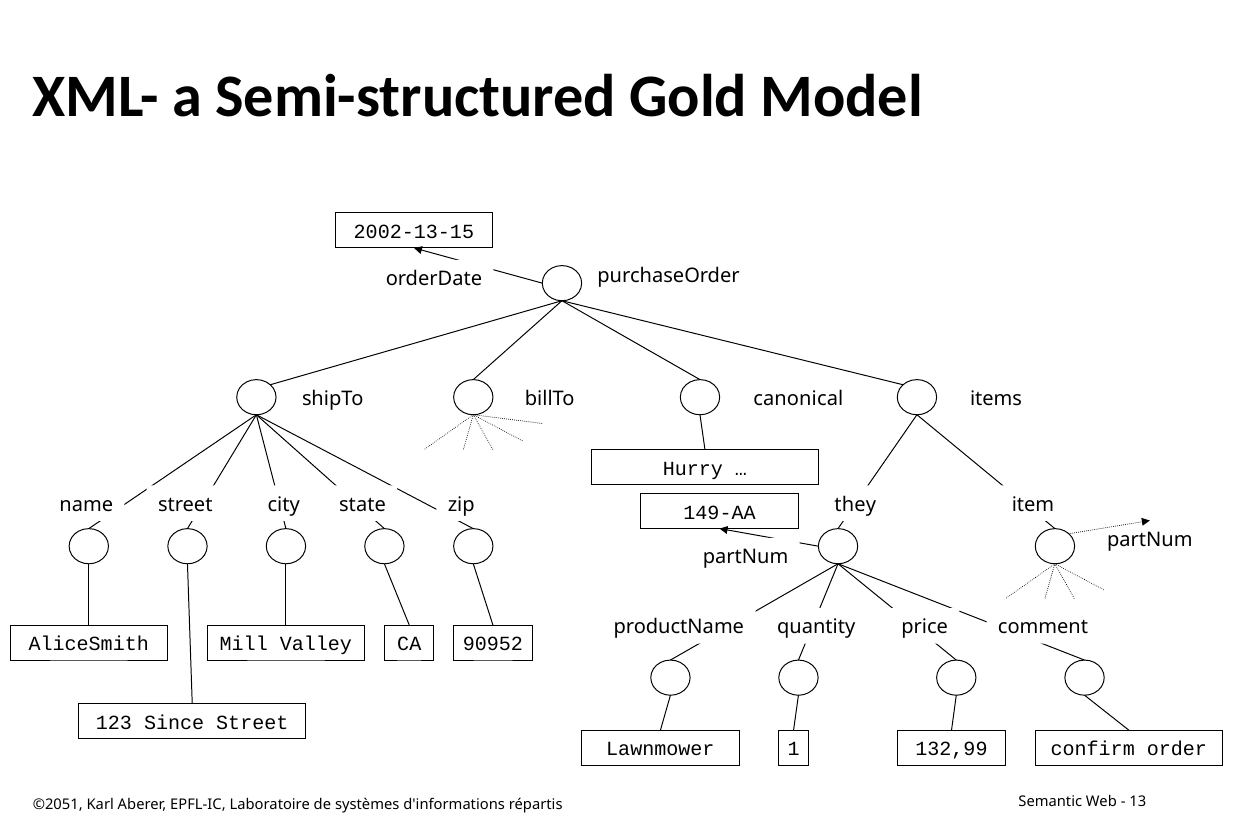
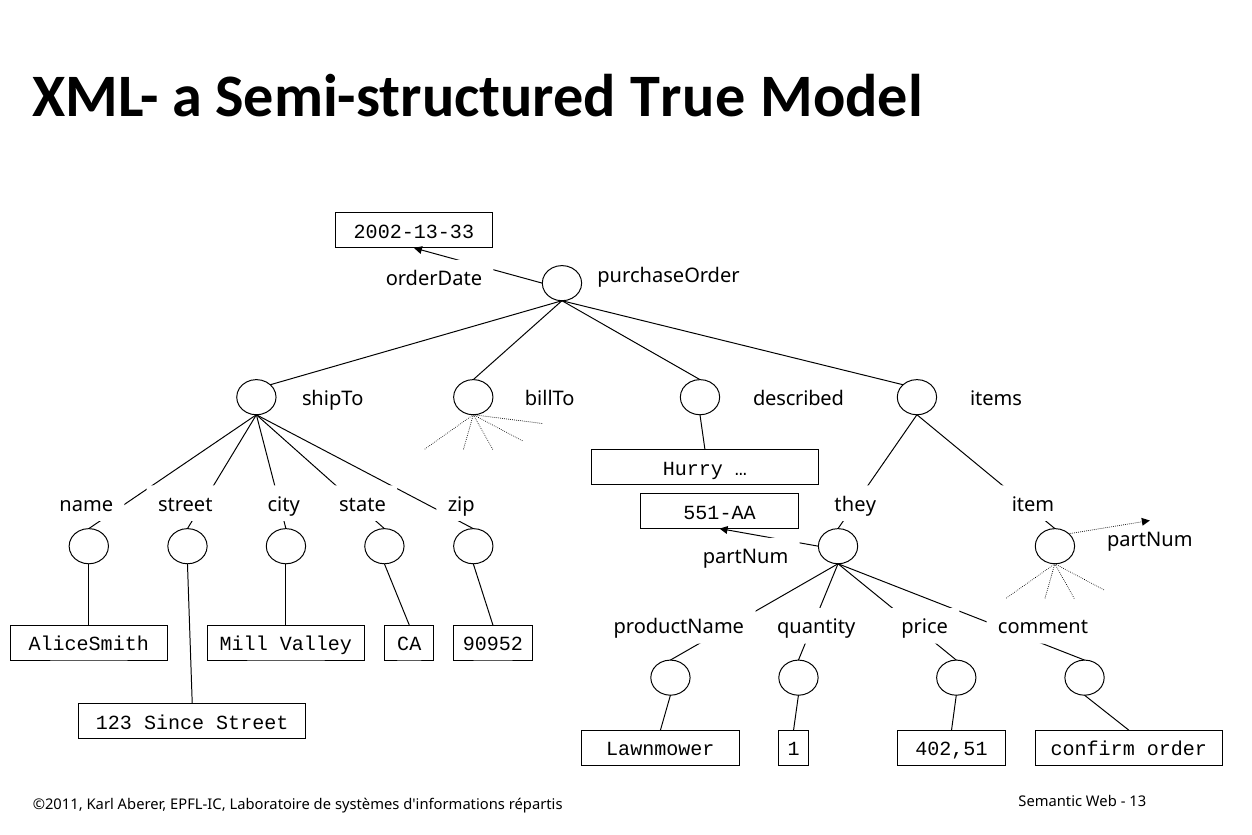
Gold: Gold -> True
2002-13-15: 2002-13-15 -> 2002-13-33
canonical: canonical -> described
149-AA: 149-AA -> 551-AA
132,99: 132,99 -> 402,51
©2051: ©2051 -> ©2011
